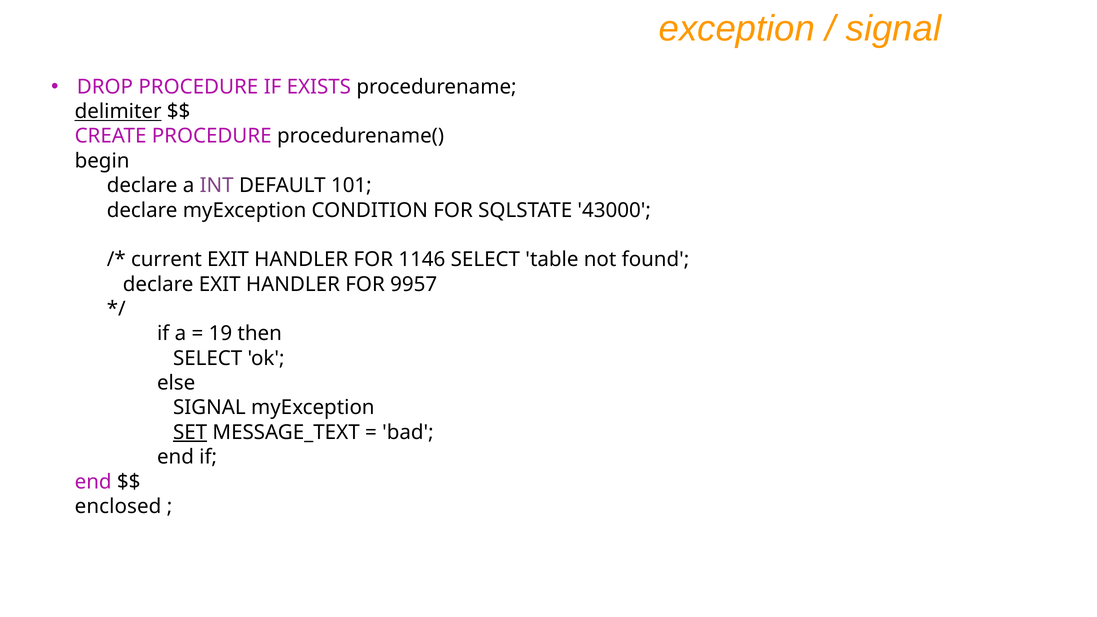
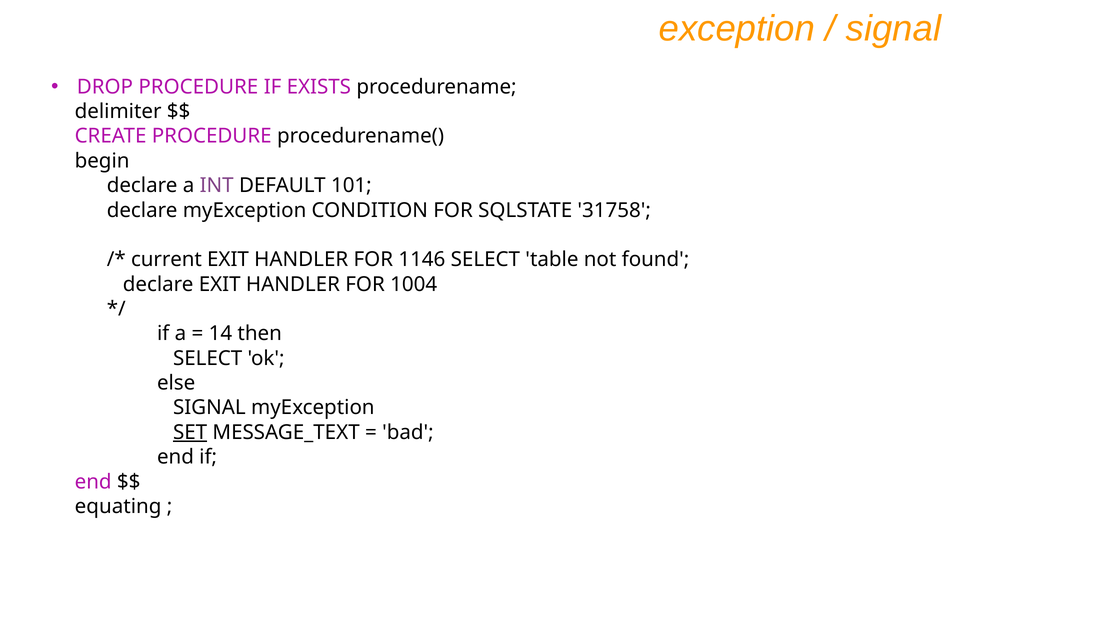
delimiter underline: present -> none
43000: 43000 -> 31758
9957: 9957 -> 1004
19: 19 -> 14
enclosed: enclosed -> equating
